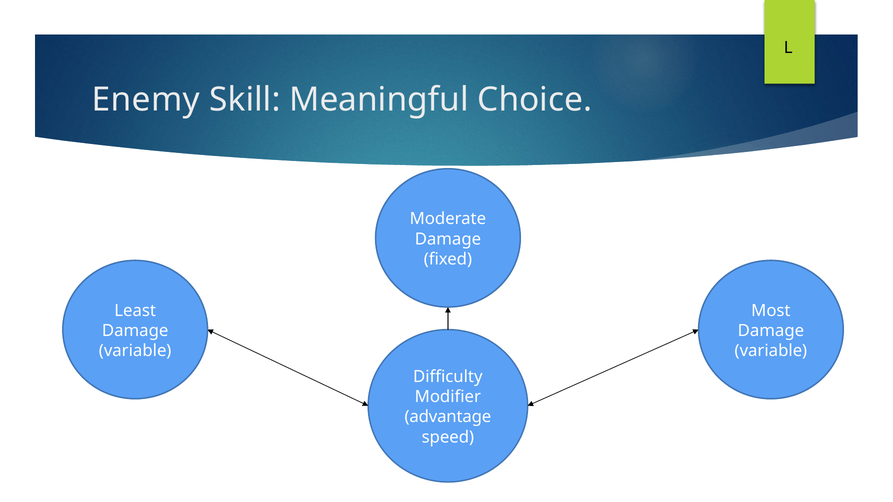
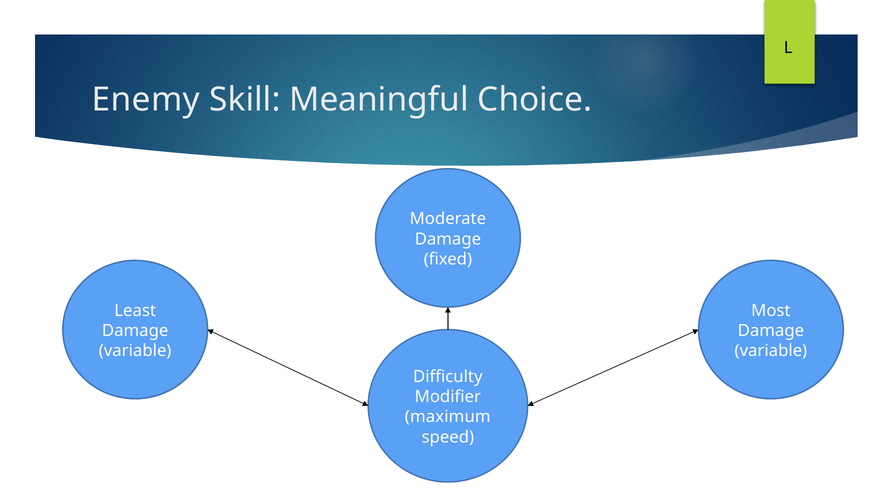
advantage: advantage -> maximum
